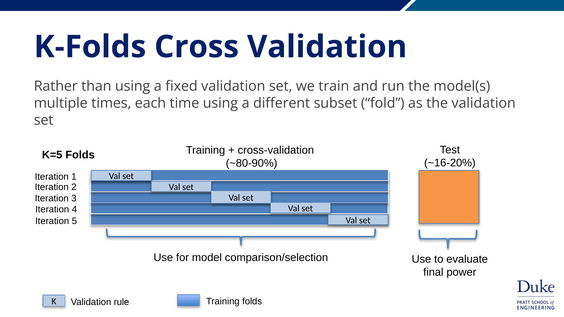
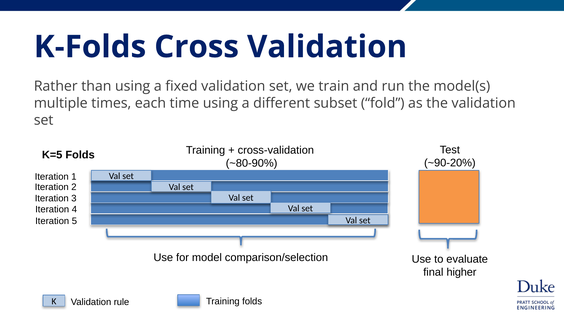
~16-20%: ~16-20% -> ~90-20%
power: power -> higher
